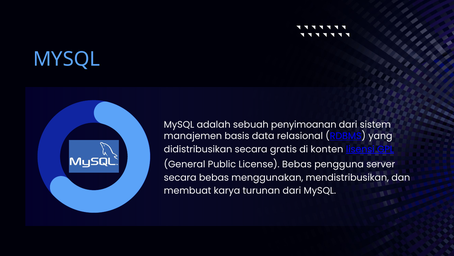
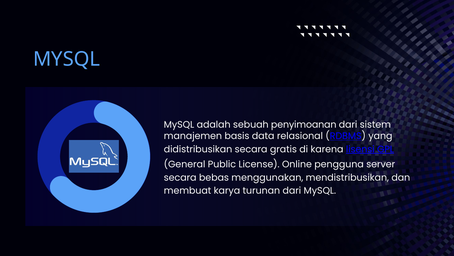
konten: konten -> karena
License Bebas: Bebas -> Online
